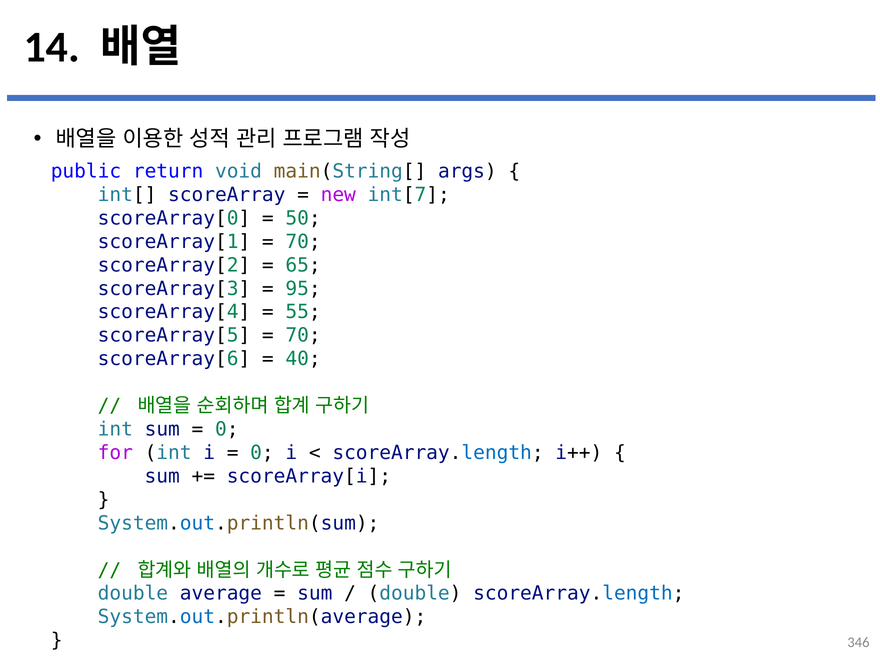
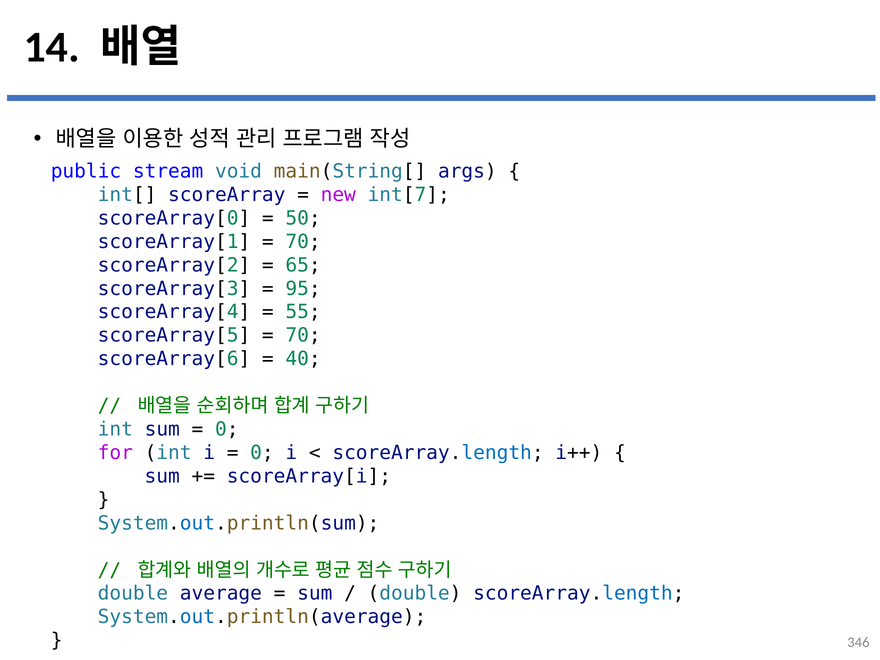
return: return -> stream
